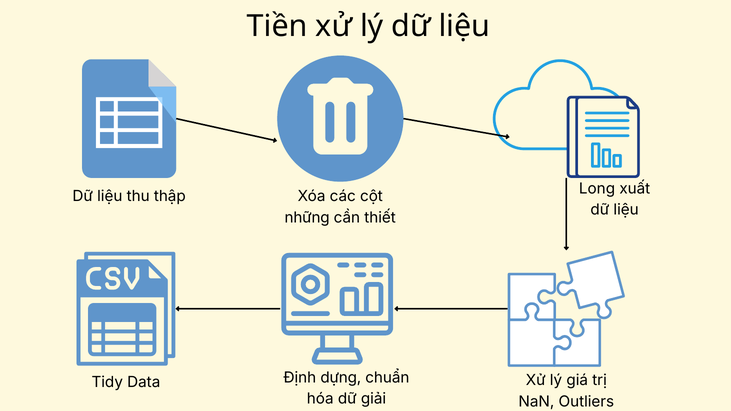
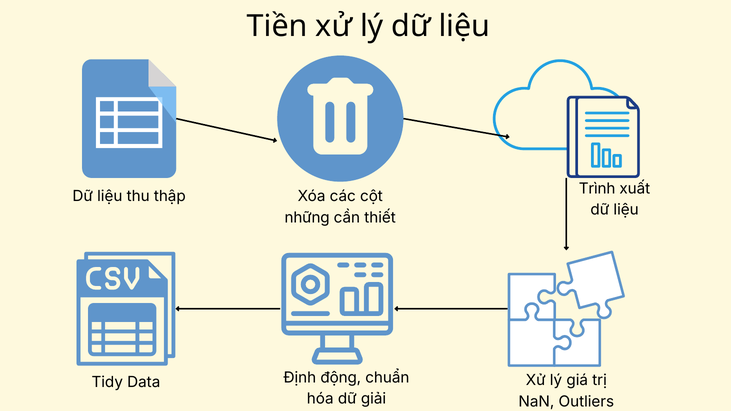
Long: Long -> Trình
dựng: dựng -> động
